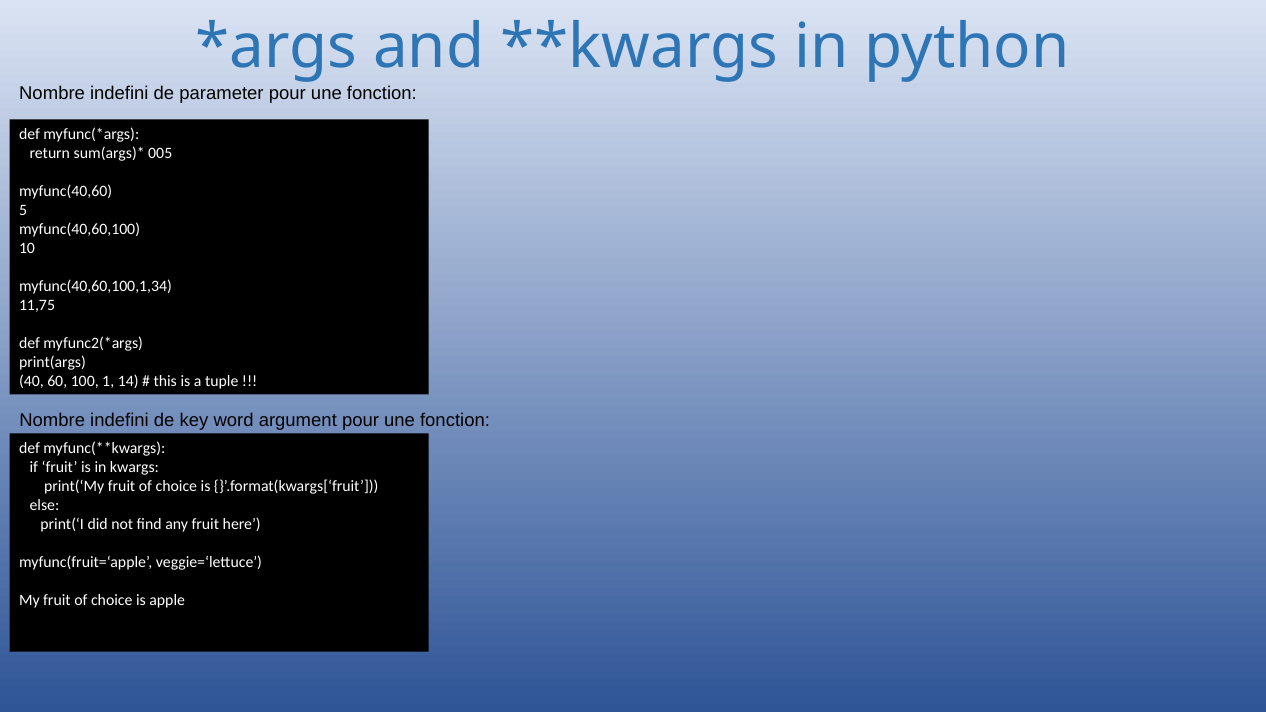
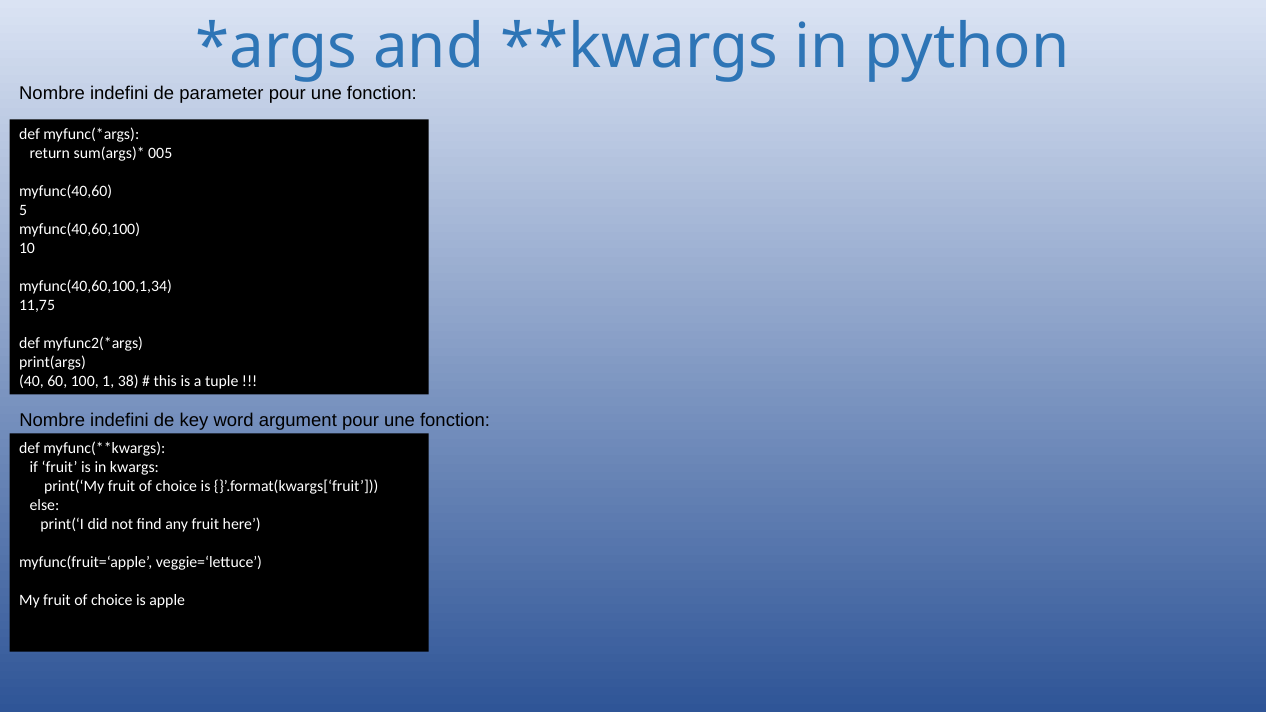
14: 14 -> 38
